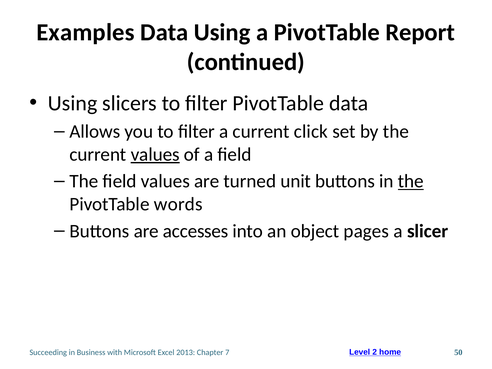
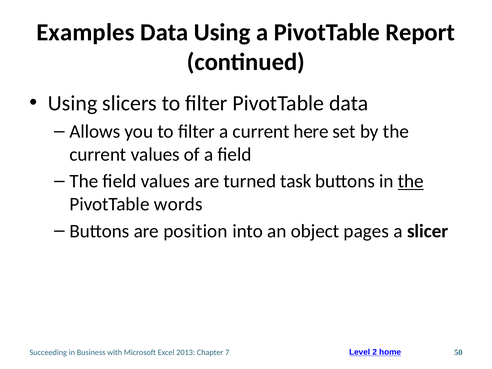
click: click -> here
values at (155, 154) underline: present -> none
unit: unit -> task
accesses: accesses -> position
